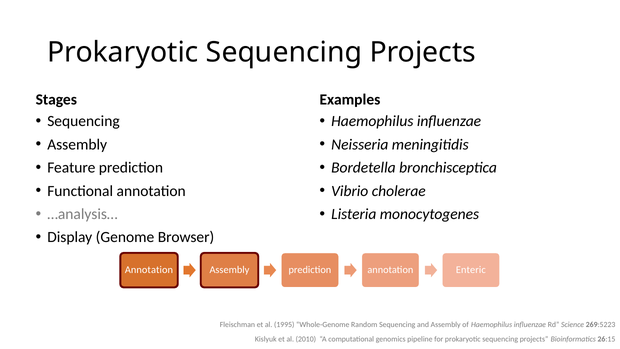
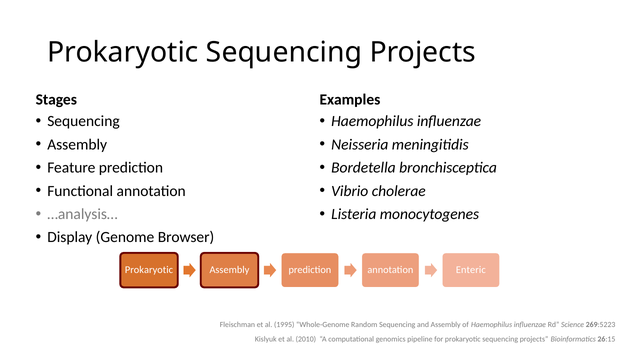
Annotation at (149, 270): Annotation -> Prokaryotic
